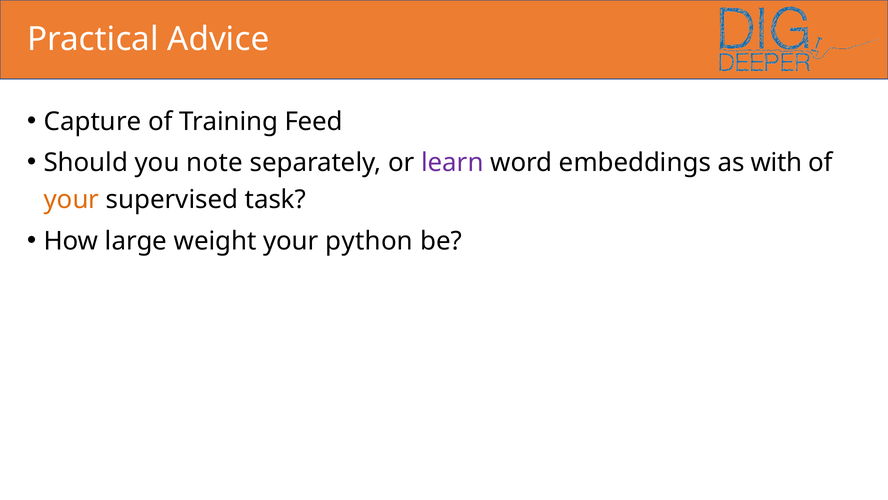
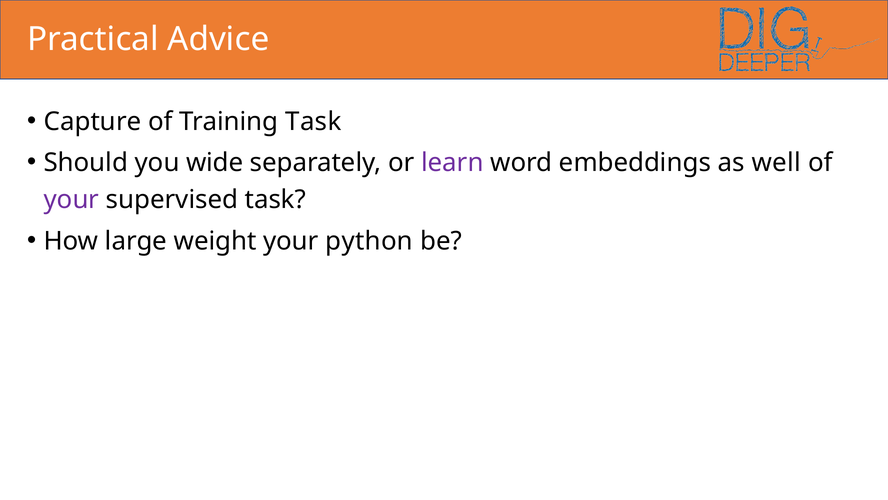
Training Feed: Feed -> Task
note: note -> wide
with: with -> well
your at (71, 200) colour: orange -> purple
